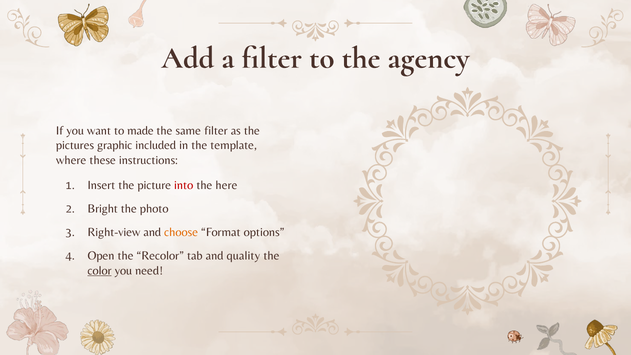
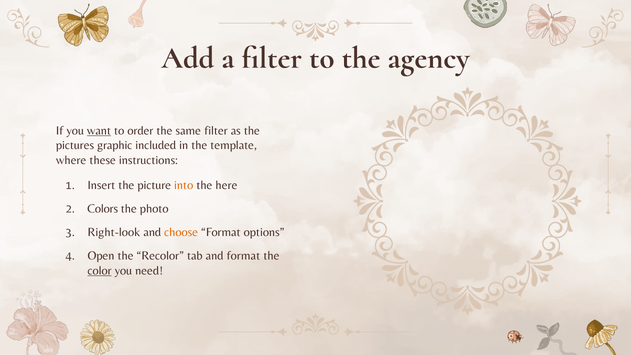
want underline: none -> present
made: made -> order
into colour: red -> orange
Bright: Bright -> Colors
Right-view: Right-view -> Right-look
and quality: quality -> format
